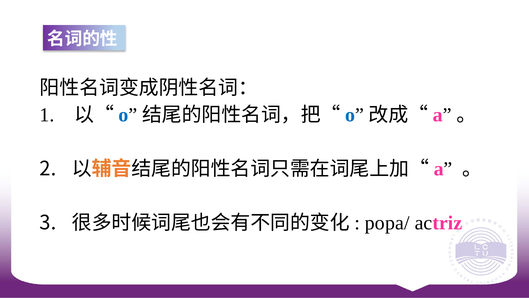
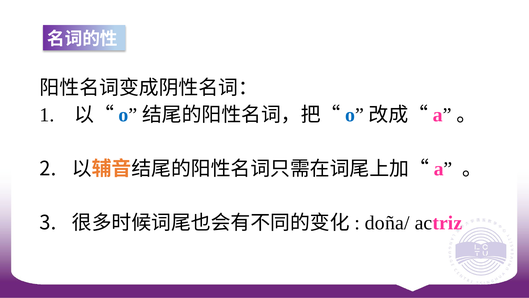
popa/: popa/ -> doña/
